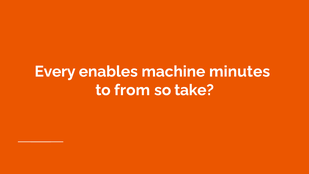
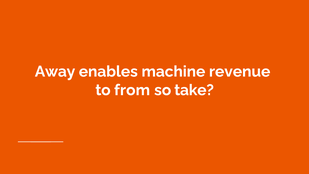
Every: Every -> Away
minutes: minutes -> revenue
